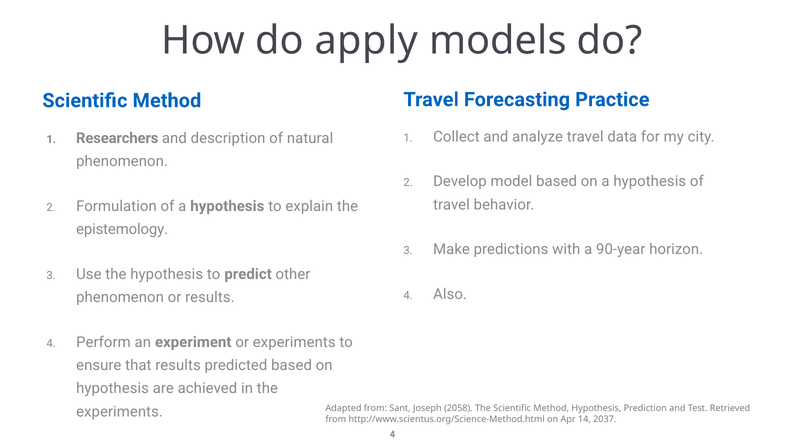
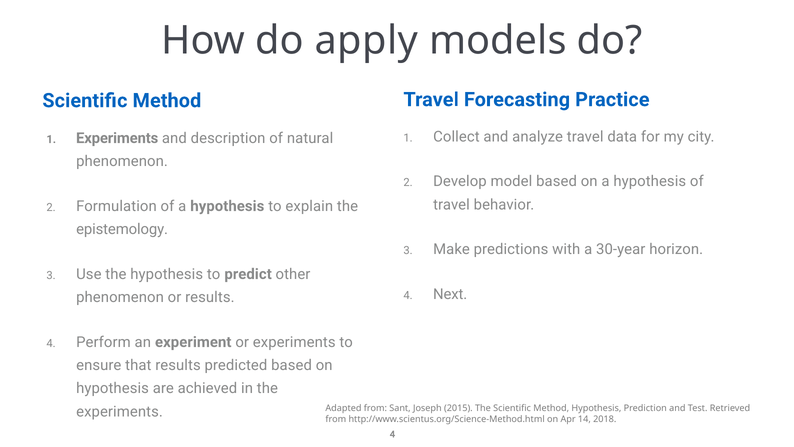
Researchers at (117, 138): Researchers -> Experiments
90-year: 90-year -> 30-year
Also: Also -> Next
2058: 2058 -> 2015
2037: 2037 -> 2018
